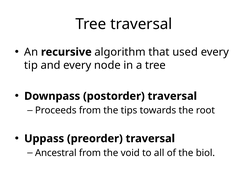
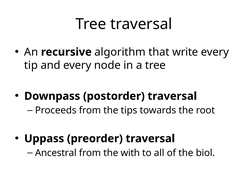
used: used -> write
void: void -> with
